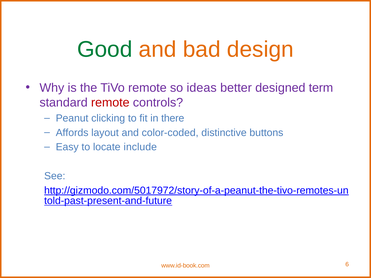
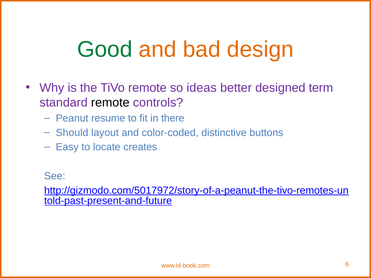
remote at (110, 103) colour: red -> black
clicking: clicking -> resume
Affords: Affords -> Should
include: include -> creates
